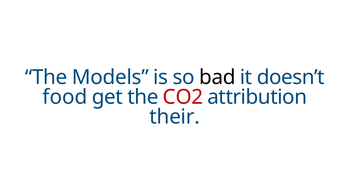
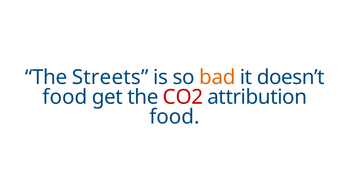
Models: Models -> Streets
bad colour: black -> orange
their at (175, 117): their -> food
